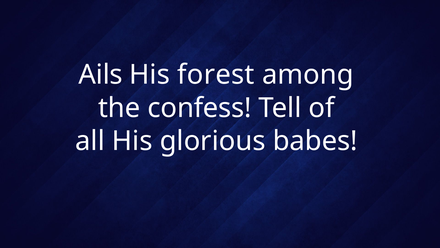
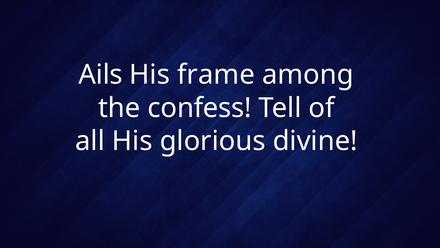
forest: forest -> frame
babes: babes -> divine
